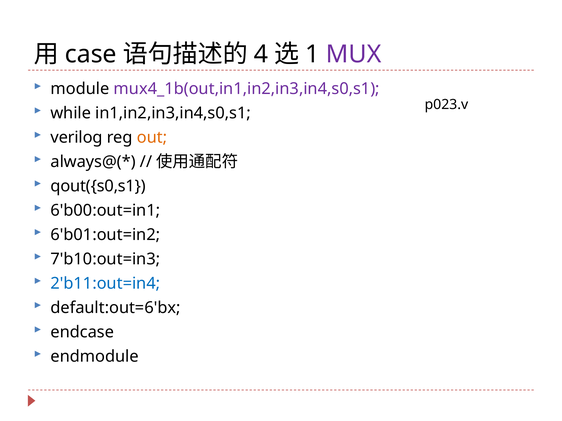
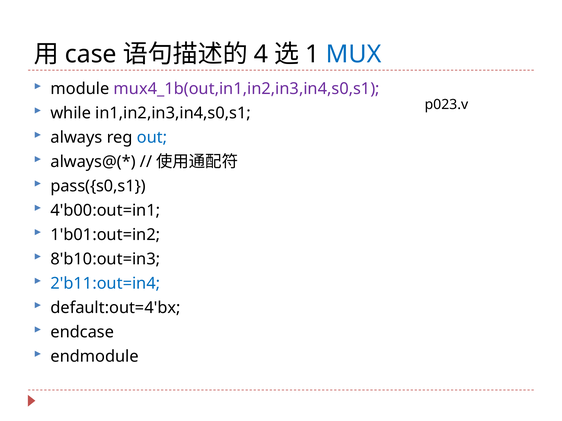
MUX colour: purple -> blue
verilog: verilog -> always
out colour: orange -> blue
qout({s0,s1: qout({s0,s1 -> pass({s0,s1
6'b00:out=in1: 6'b00:out=in1 -> 4'b00:out=in1
6'b01:out=in2: 6'b01:out=in2 -> 1'b01:out=in2
7'b10:out=in3: 7'b10:out=in3 -> 8'b10:out=in3
default:out=6'bx: default:out=6'bx -> default:out=4'bx
